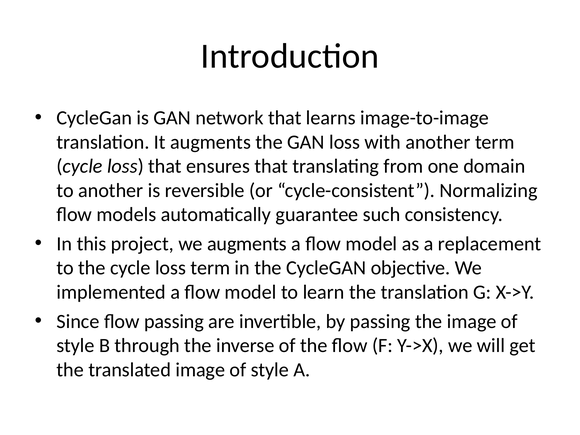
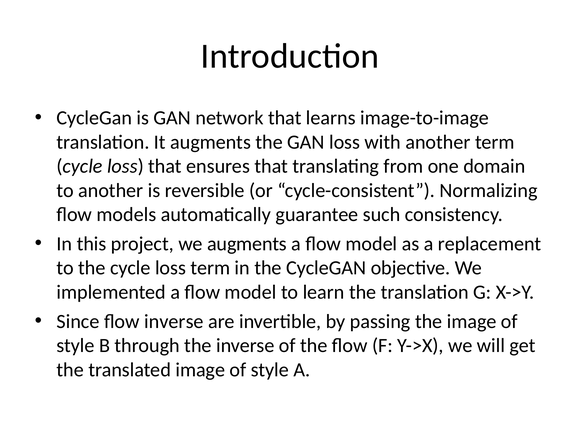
flow passing: passing -> inverse
